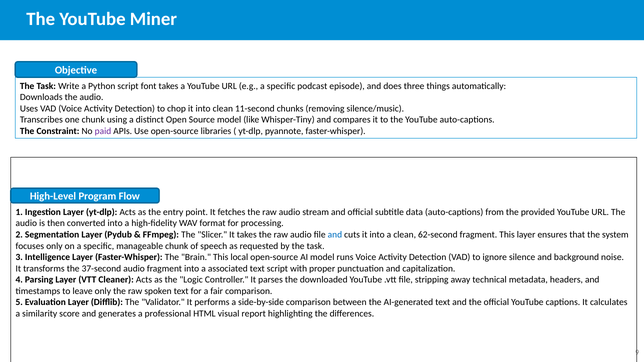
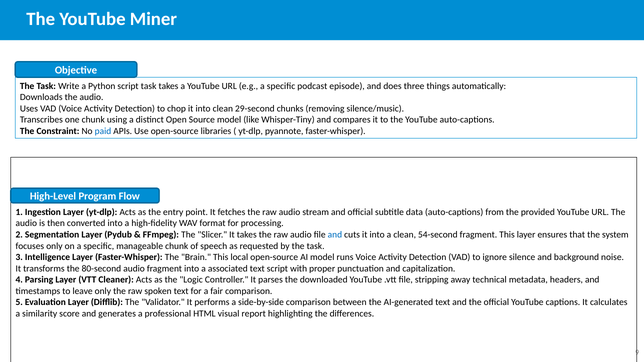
script font: font -> task
11-second: 11-second -> 29-second
paid colour: purple -> blue
62-second: 62-second -> 54-second
37-second: 37-second -> 80-second
